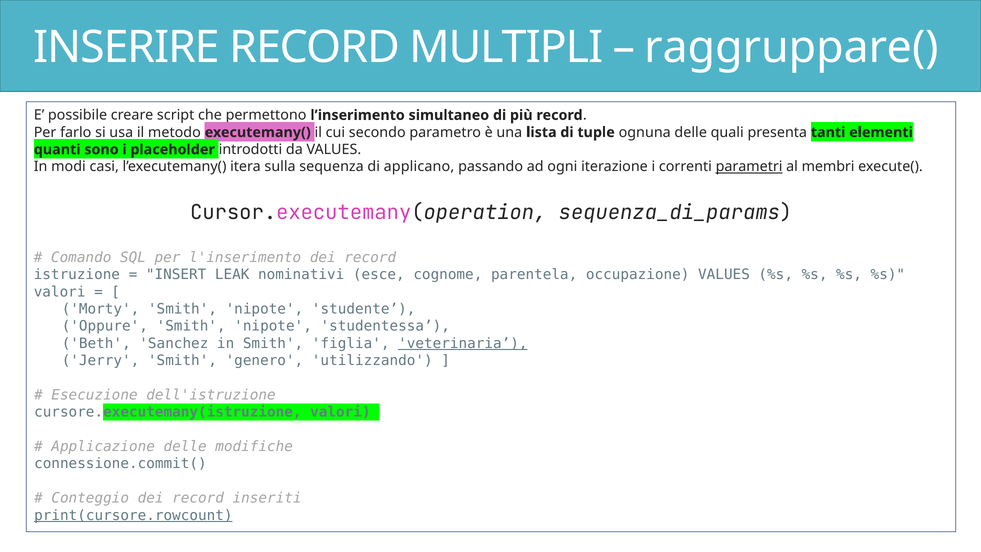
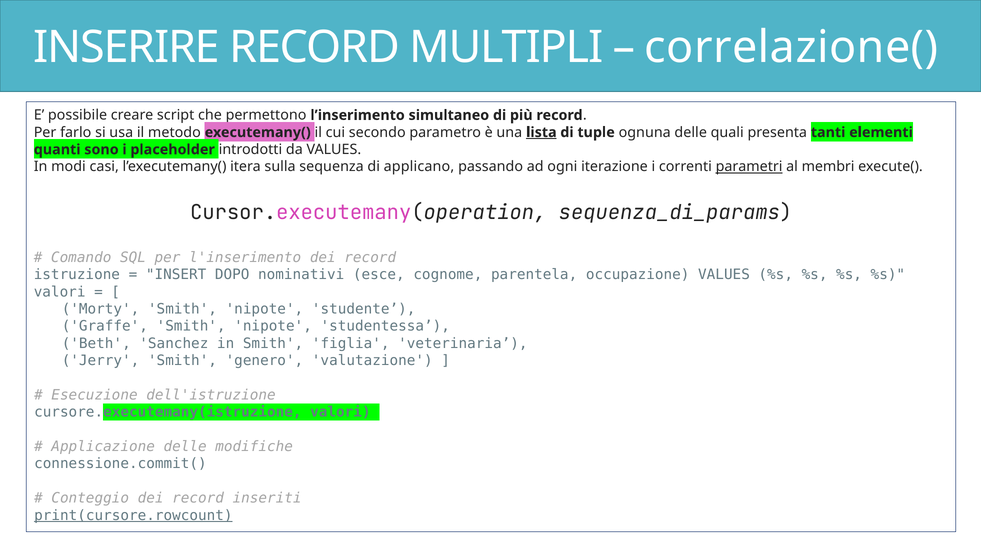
raggruppare(: raggruppare( -> correlazione(
lista underline: none -> present
LEAK: LEAK -> DOPO
Oppure: Oppure -> Graffe
veterinaria underline: present -> none
utilizzando: utilizzando -> valutazione
